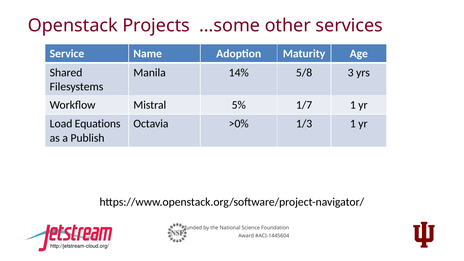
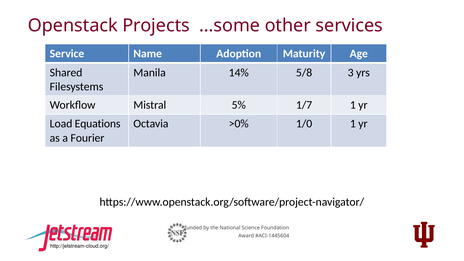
1/3: 1/3 -> 1/0
Publish: Publish -> Fourier
